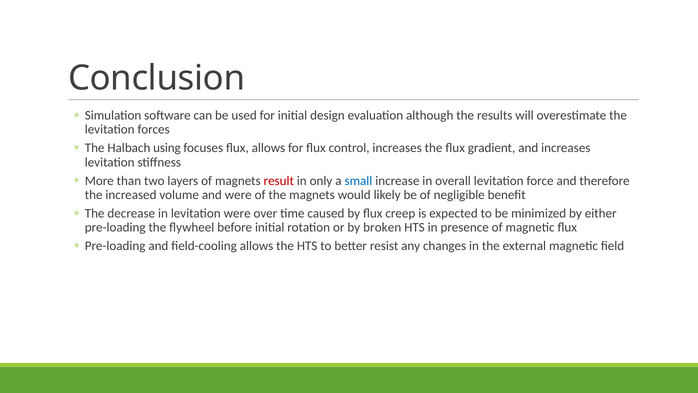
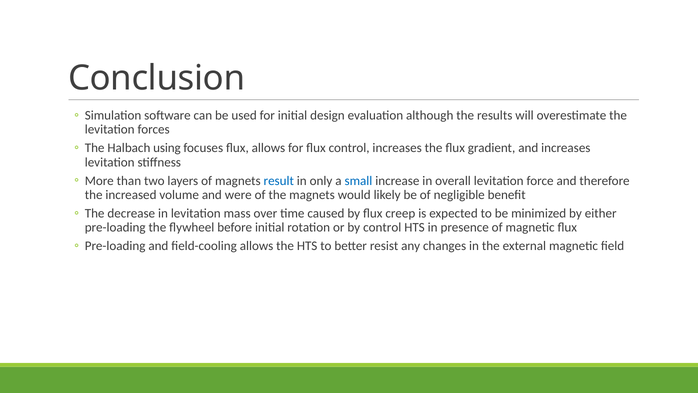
result colour: red -> blue
levitation were: were -> mass
by broken: broken -> control
